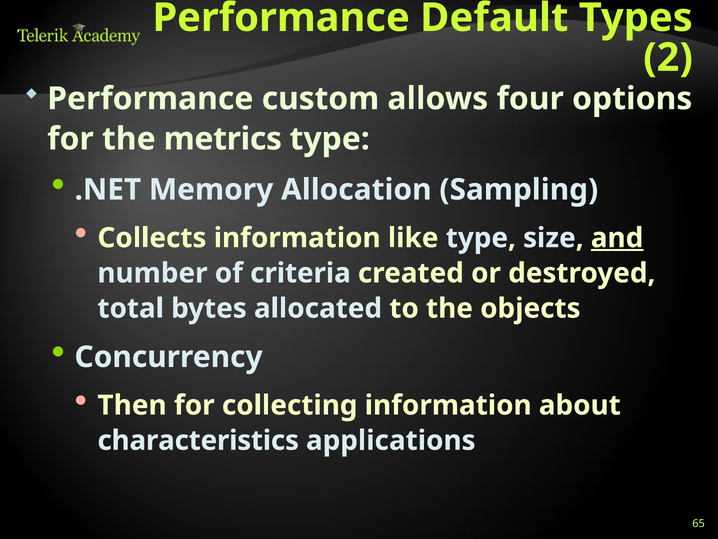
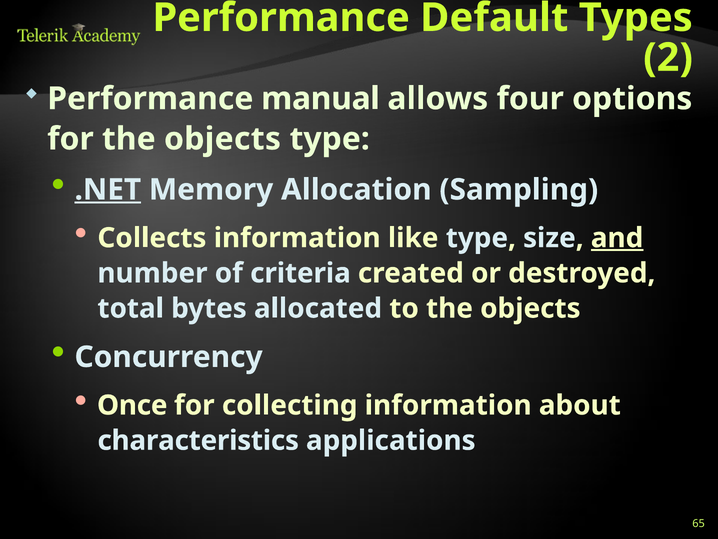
custom: custom -> manual
for the metrics: metrics -> objects
.NET underline: none -> present
Then: Then -> Once
